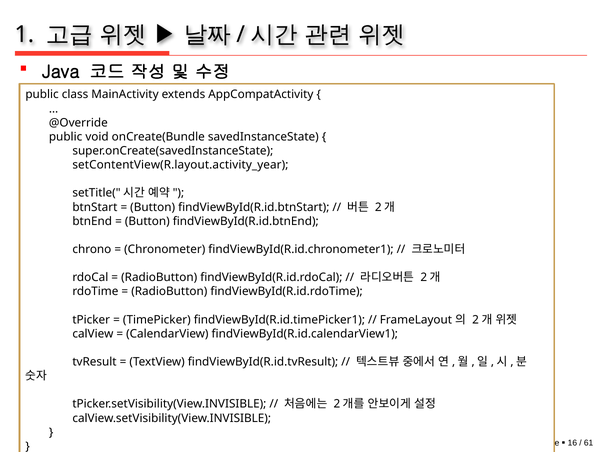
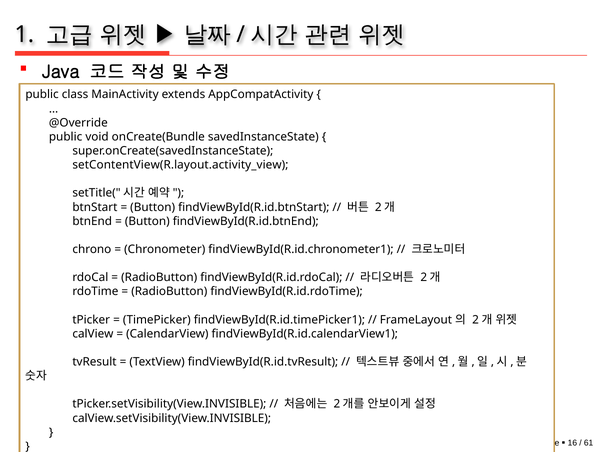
setContentView(R.layout.activity_year: setContentView(R.layout.activity_year -> setContentView(R.layout.activity_view
